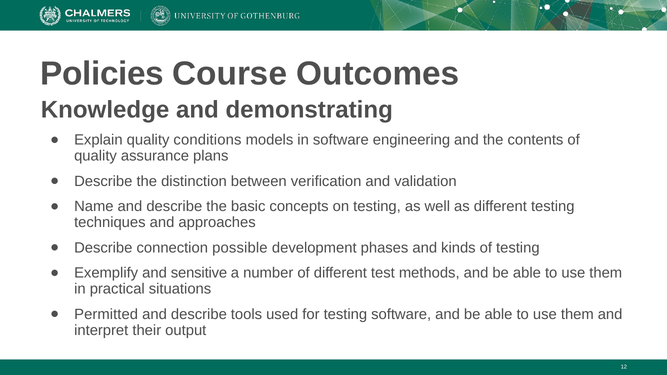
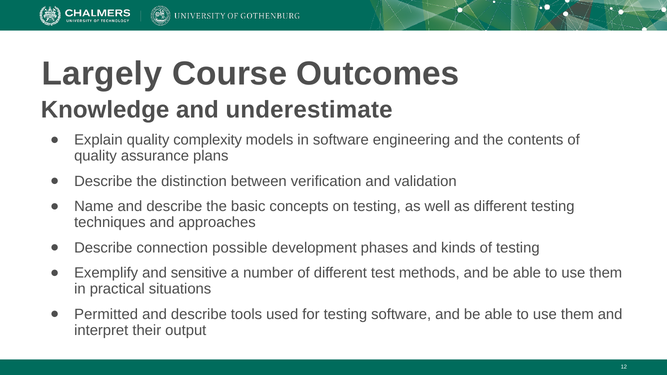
Policies: Policies -> Largely
demonstrating: demonstrating -> underestimate
conditions: conditions -> complexity
